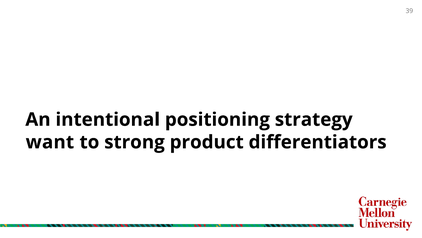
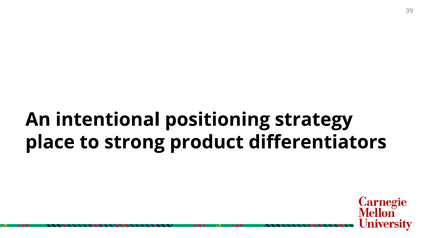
want: want -> place
